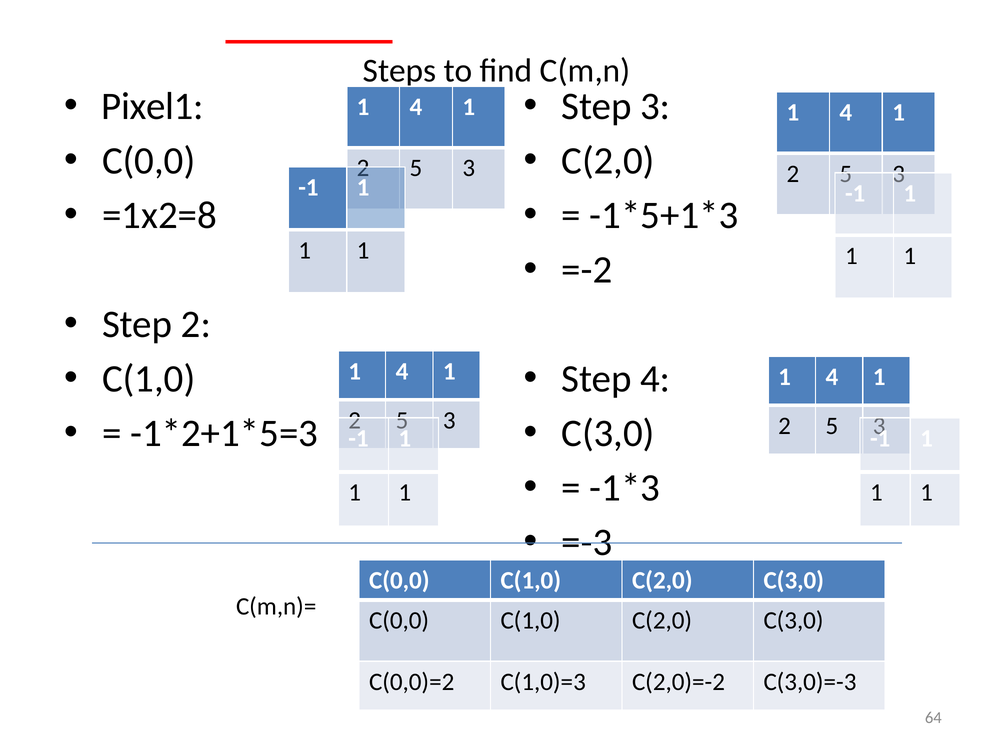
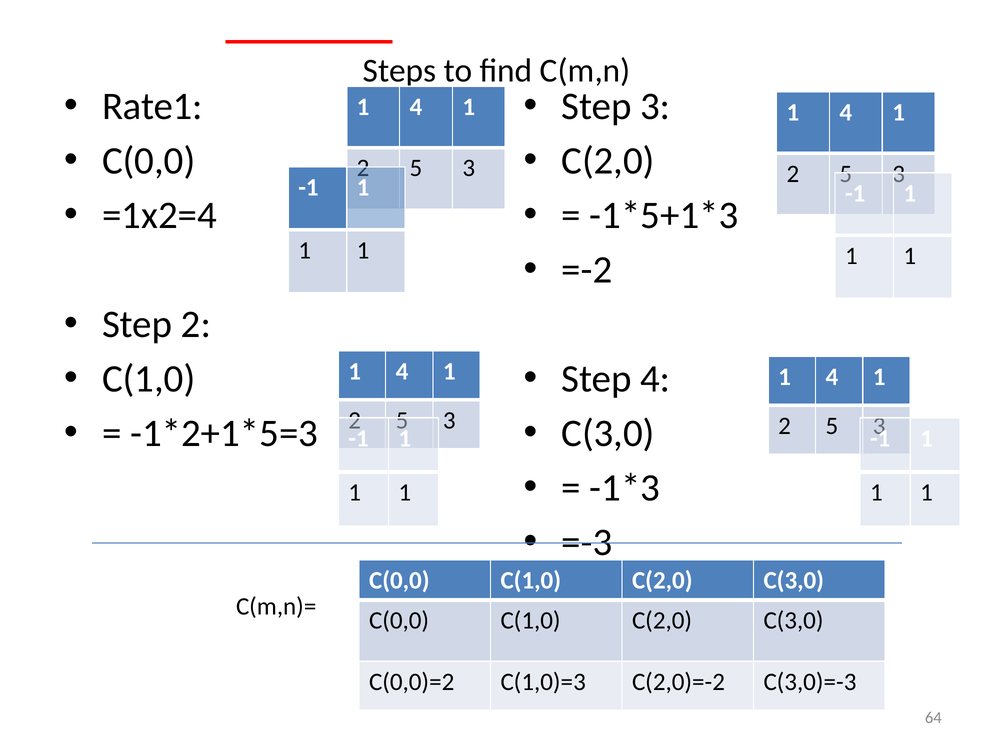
Pixel1: Pixel1 -> Rate1
=1x2=8: =1x2=8 -> =1x2=4
